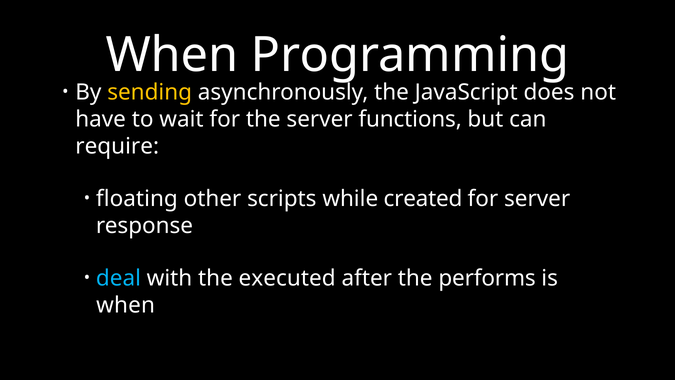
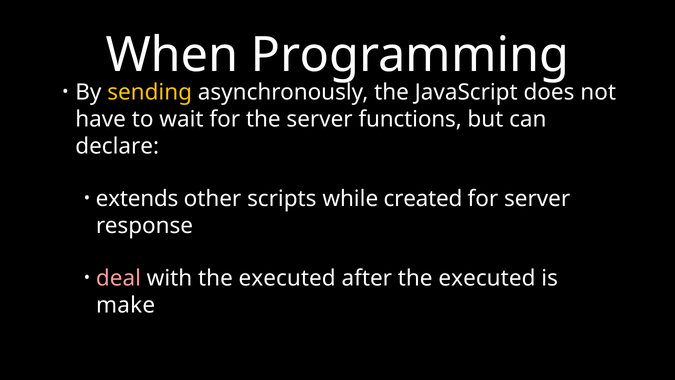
require: require -> declare
floating: floating -> extends
deal colour: light blue -> pink
after the performs: performs -> executed
when at (126, 305): when -> make
